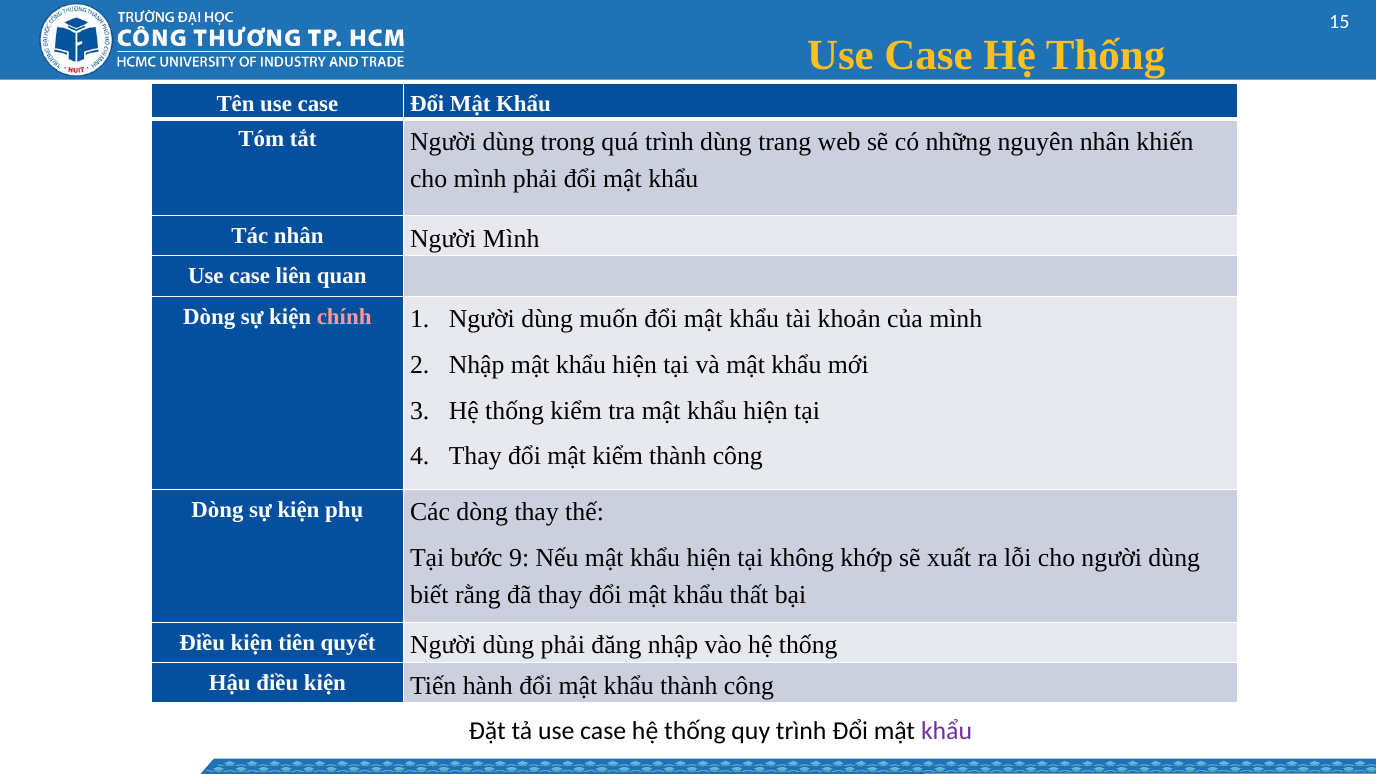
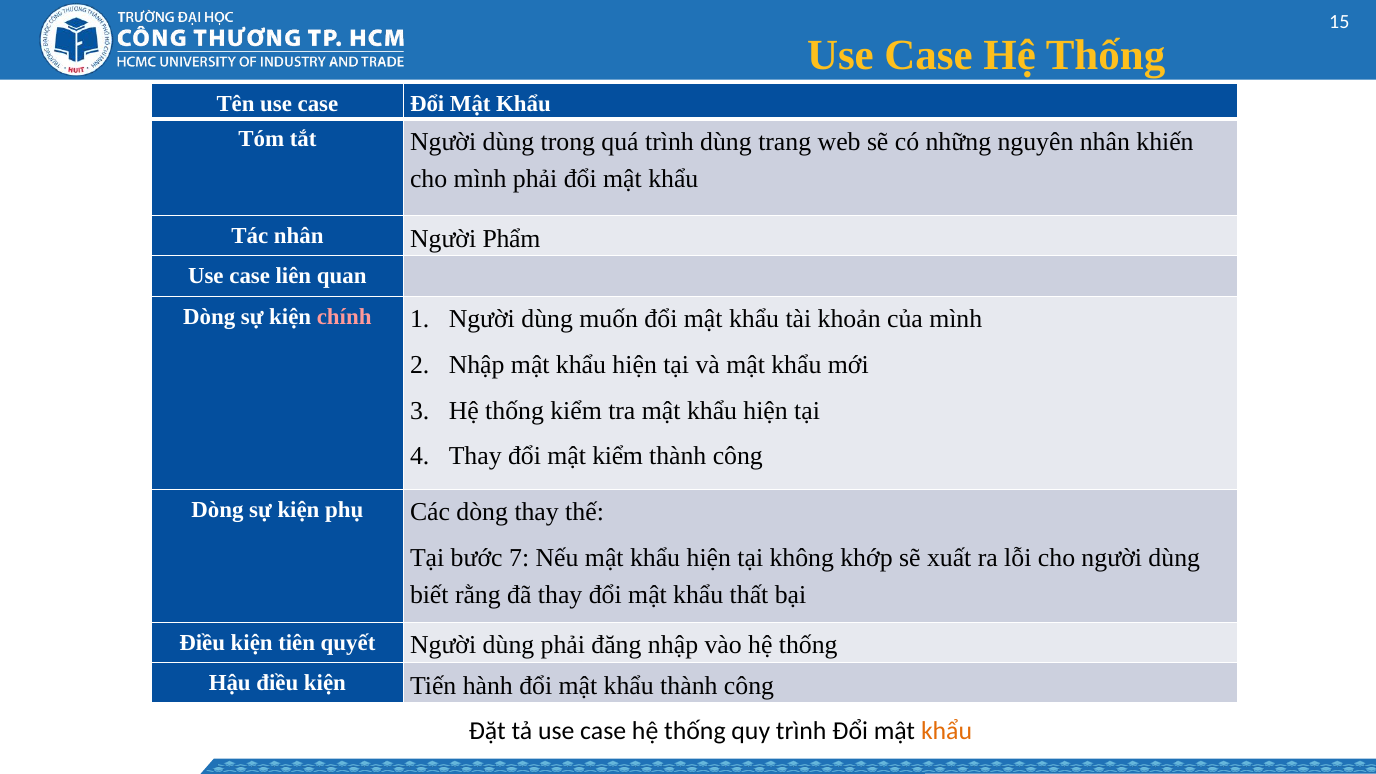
Người Mình: Mình -> Phẩm
9: 9 -> 7
khẩu at (947, 731) colour: purple -> orange
